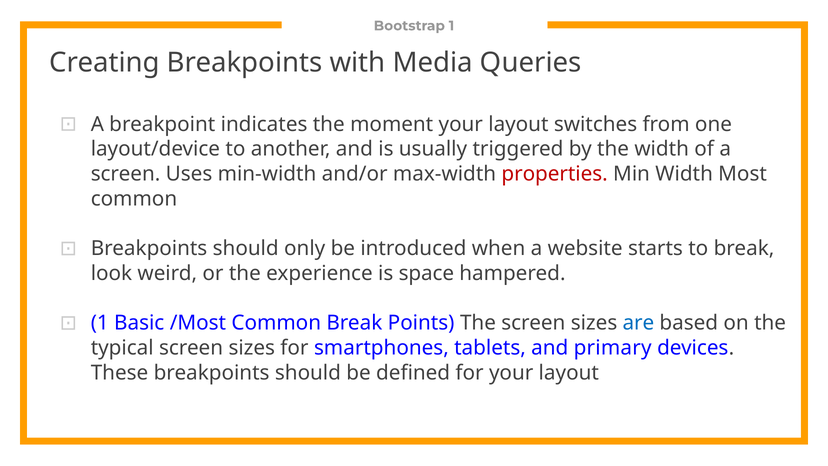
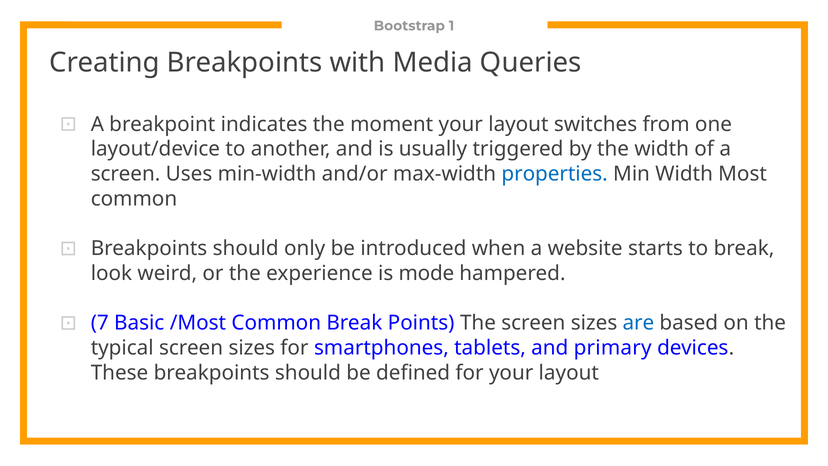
properties colour: red -> blue
space: space -> mode
1 at (100, 323): 1 -> 7
